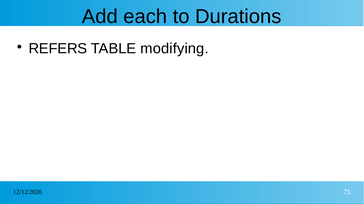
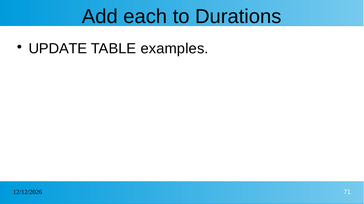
REFERS: REFERS -> UPDATE
modifying: modifying -> examples
